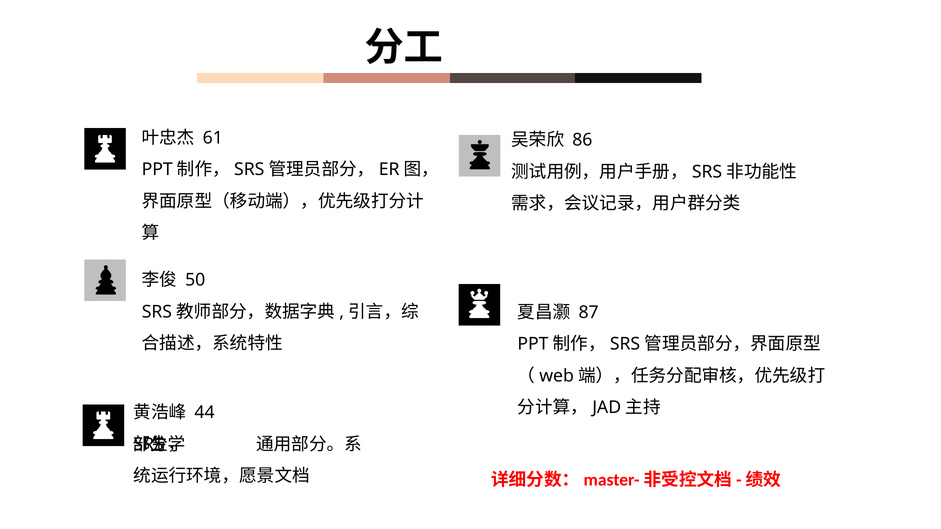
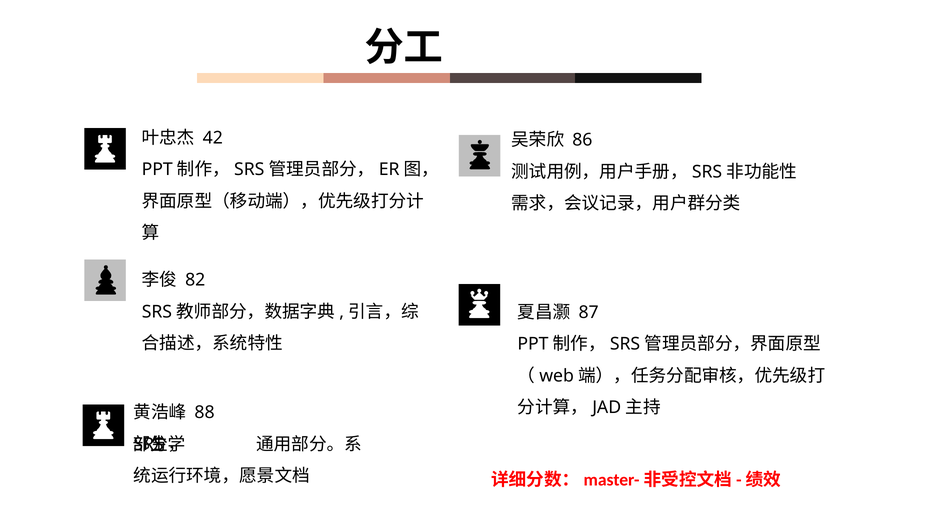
61: 61 -> 42
50: 50 -> 82
44: 44 -> 88
